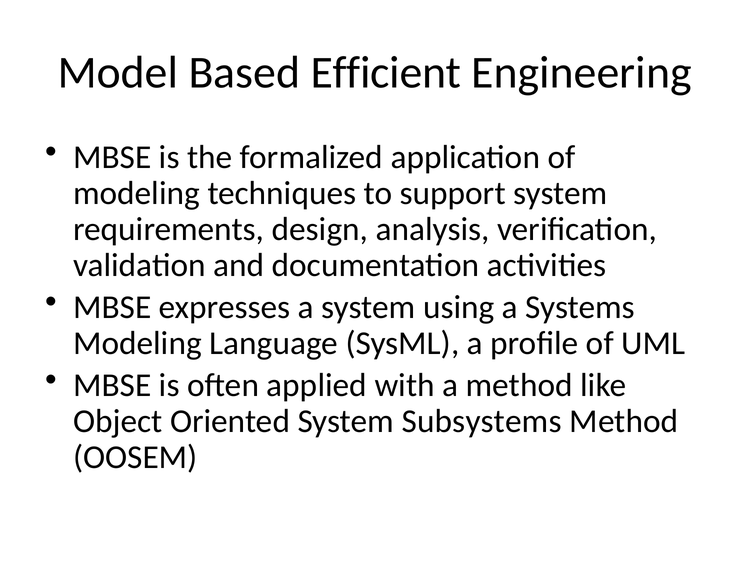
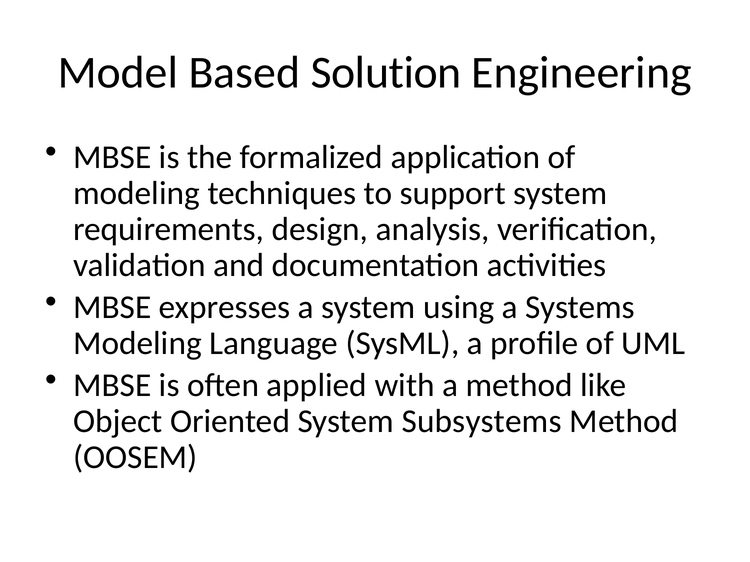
Efficient: Efficient -> Solution
